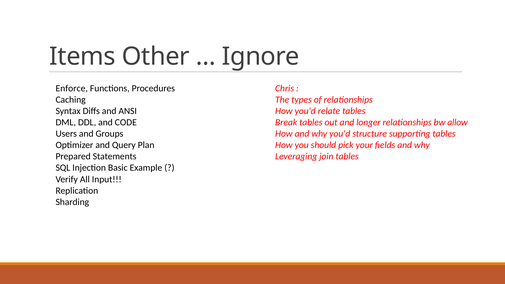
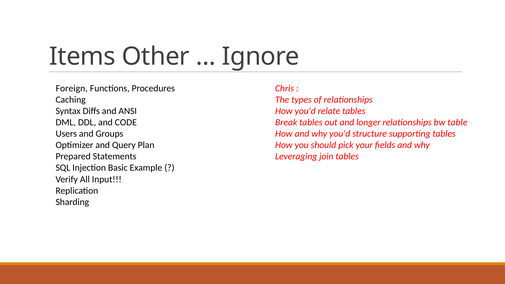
Enforce: Enforce -> Foreign
allow: allow -> table
